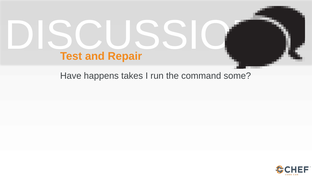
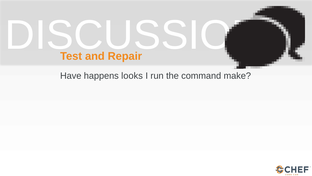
takes: takes -> looks
some: some -> make
